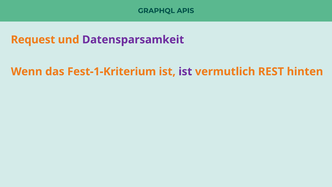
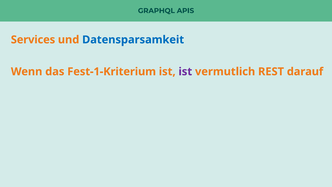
Request: Request -> Services
Datensparsamkeit colour: purple -> blue
hinten: hinten -> darauf
